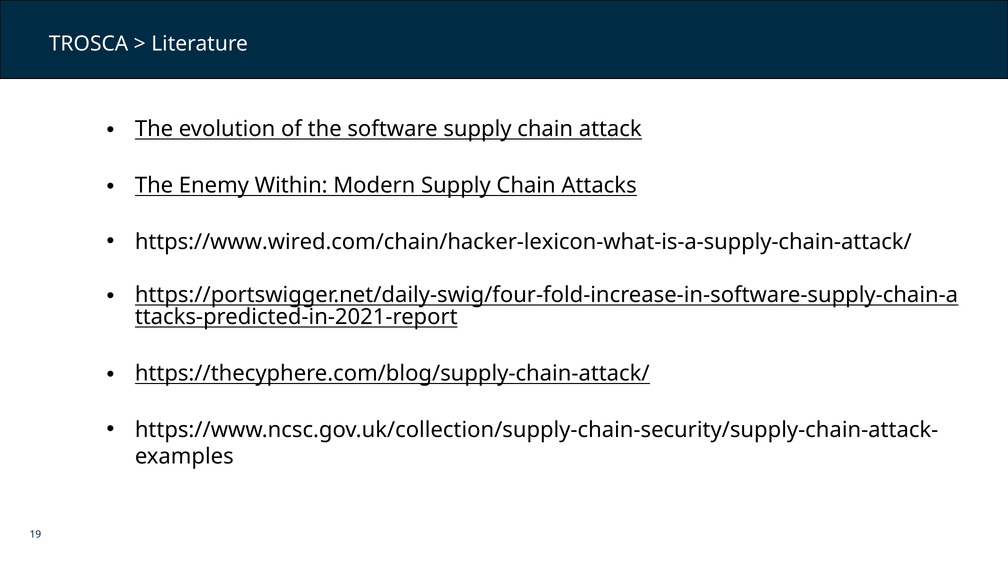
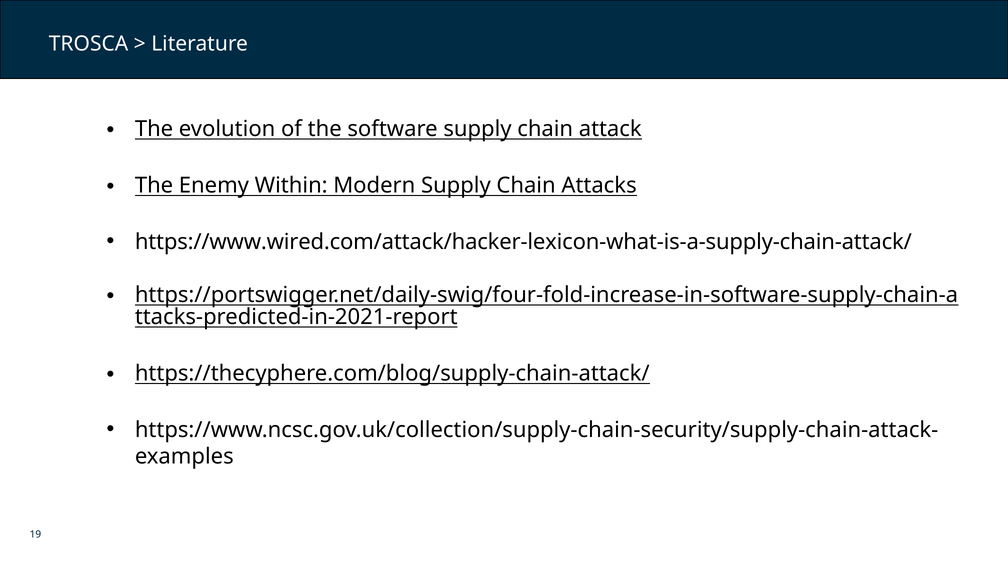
https://www.wired.com/chain/hacker-lexicon-what-is-a-supply-chain-attack/: https://www.wired.com/chain/hacker-lexicon-what-is-a-supply-chain-attack/ -> https://www.wired.com/attack/hacker-lexicon-what-is-a-supply-chain-attack/
